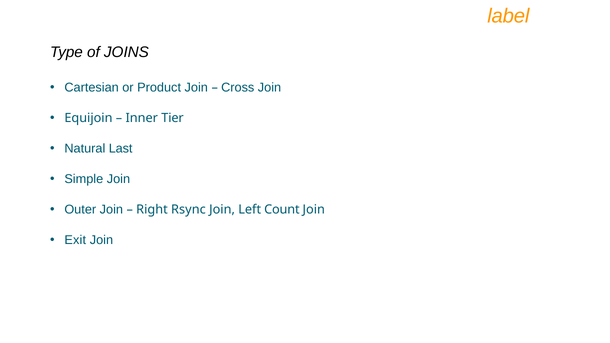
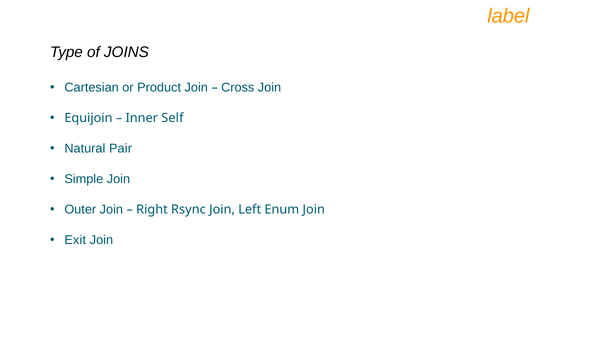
Tier: Tier -> Self
Last: Last -> Pair
Count: Count -> Enum
